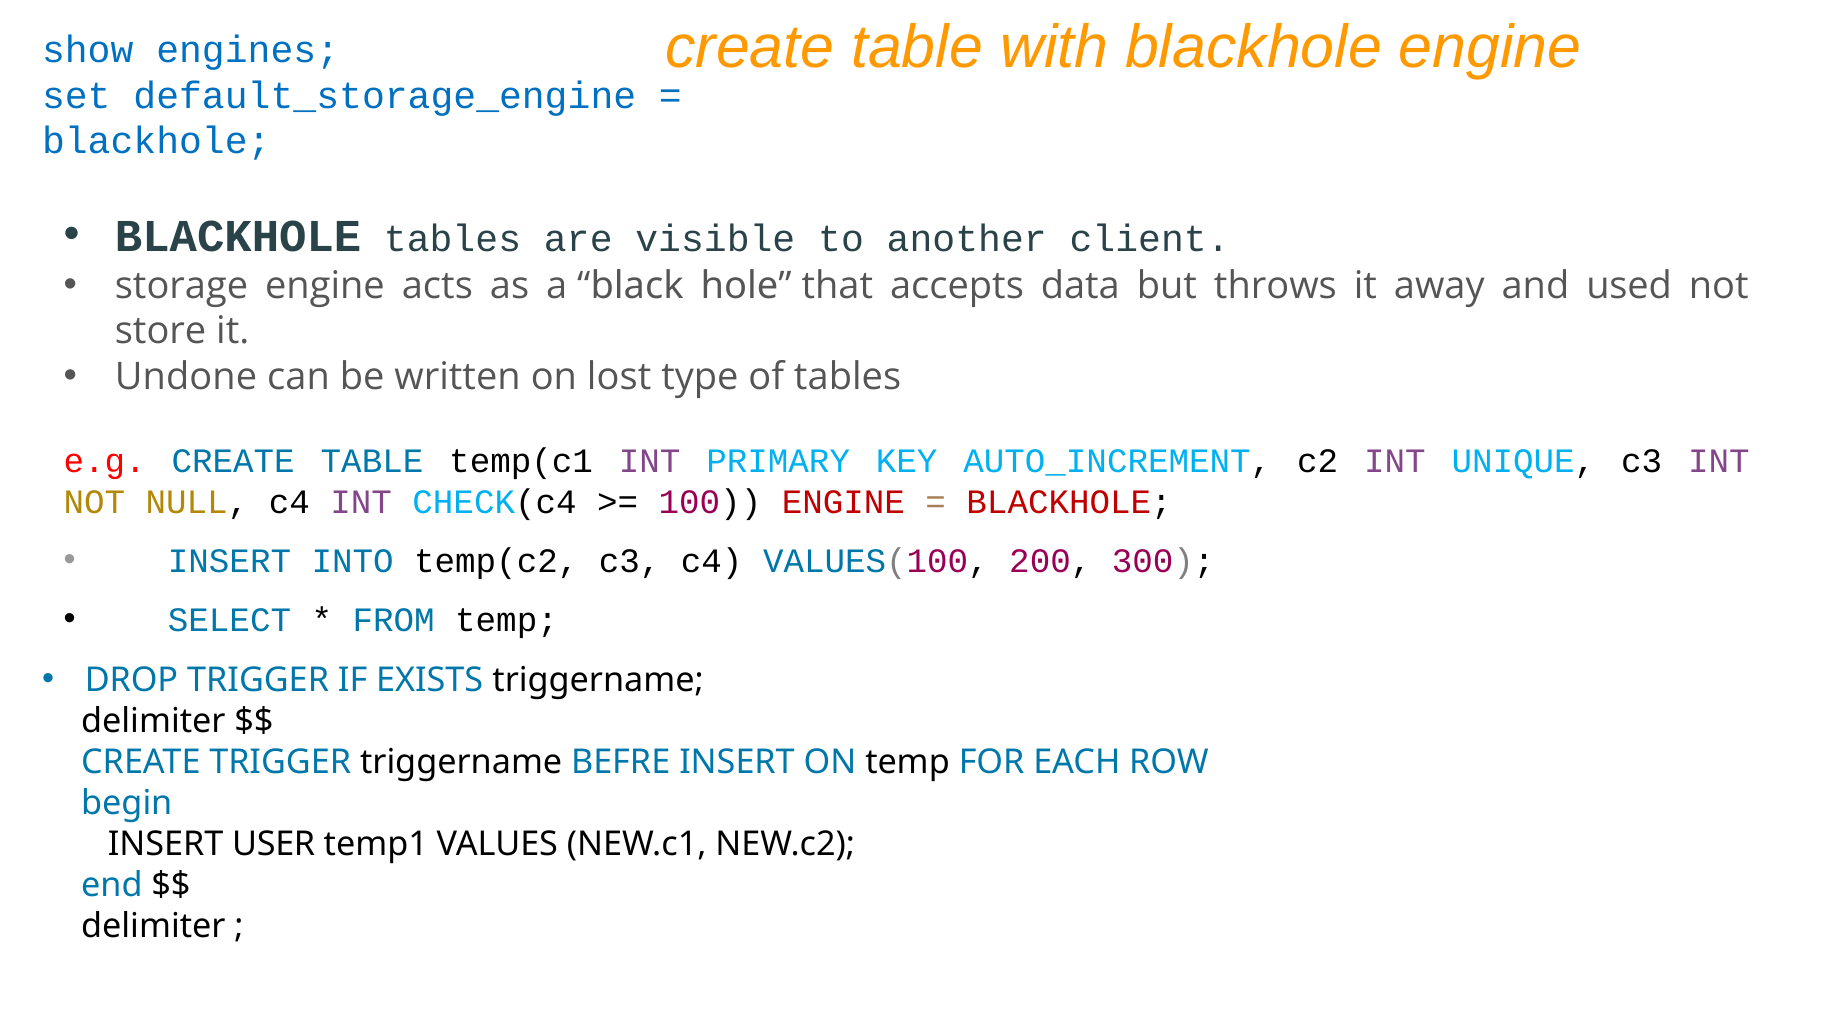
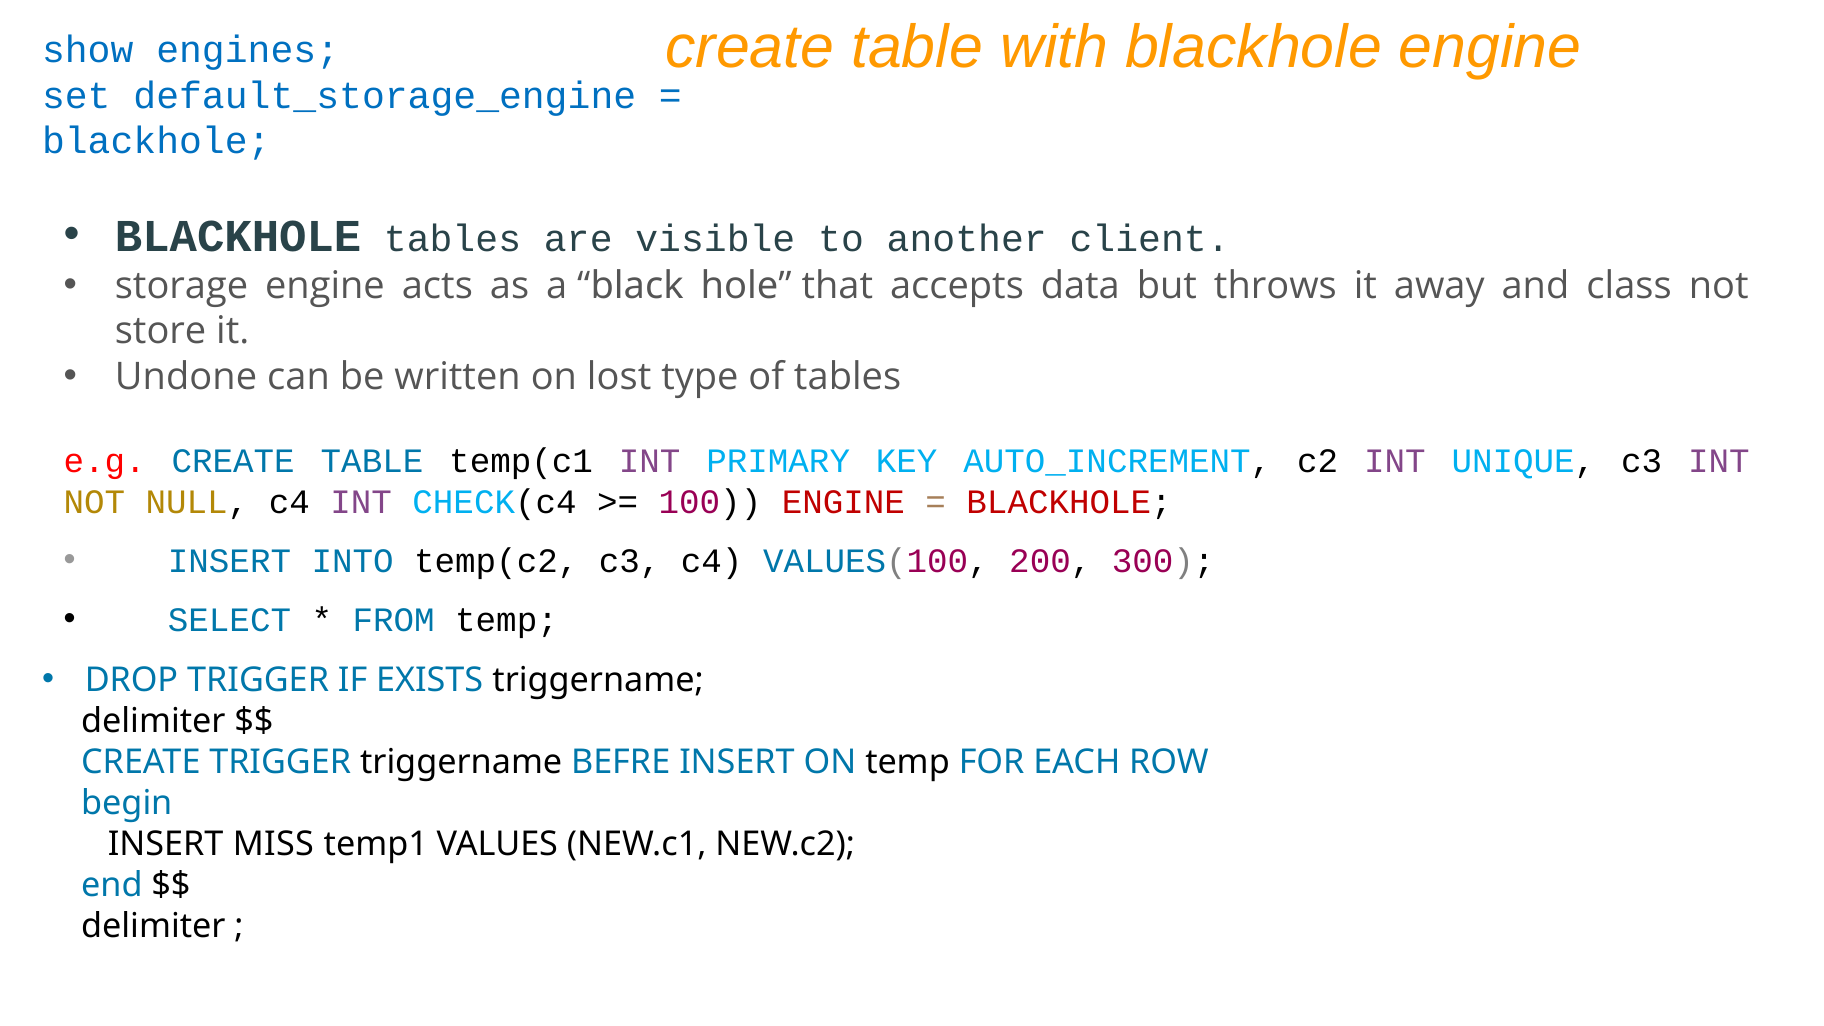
used: used -> class
USER: USER -> MISS
